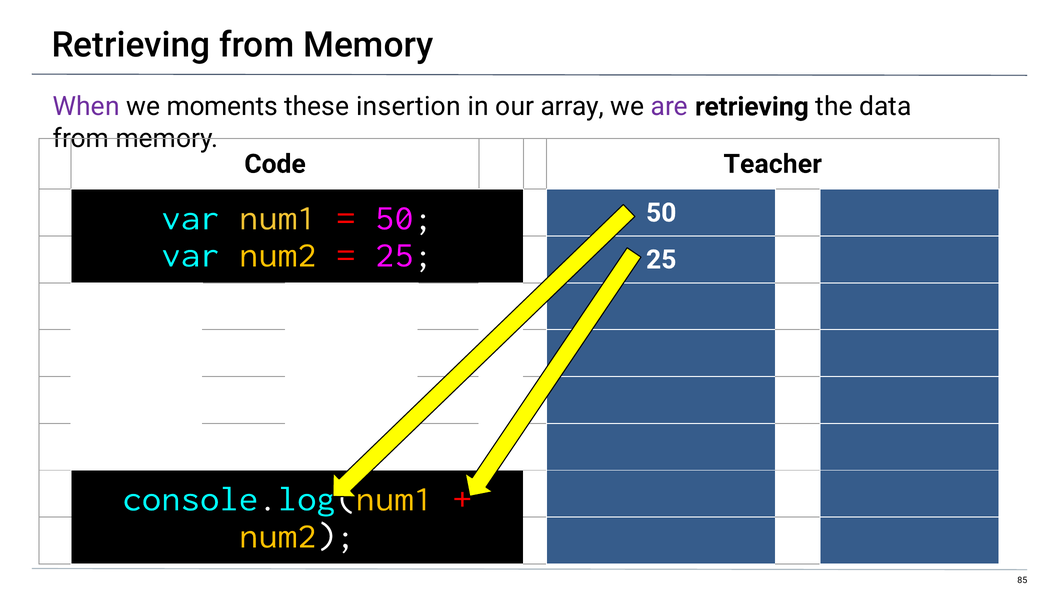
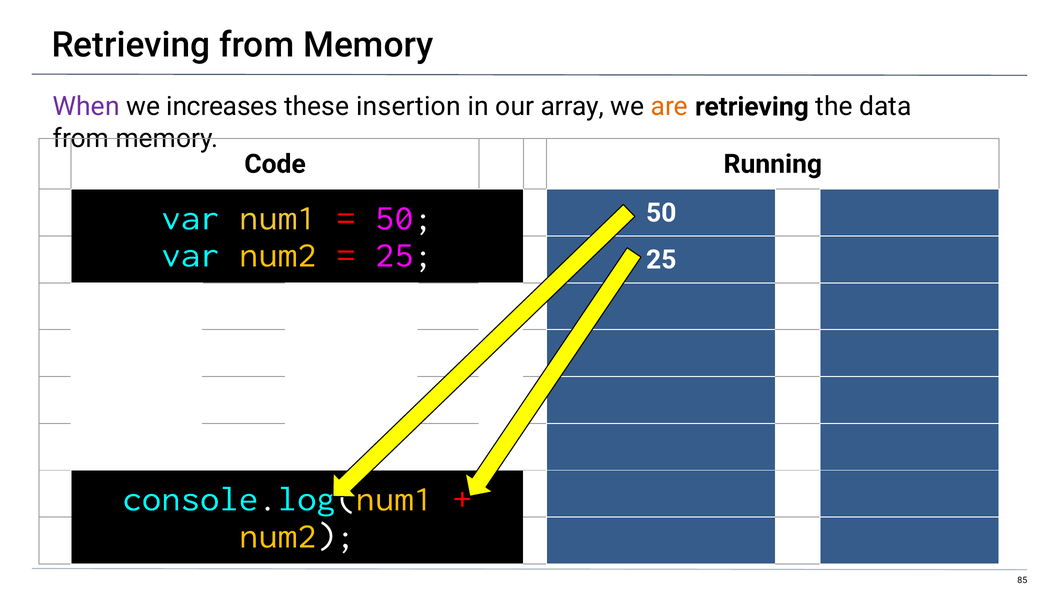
moments: moments -> increases
are colour: purple -> orange
Teacher: Teacher -> Running
